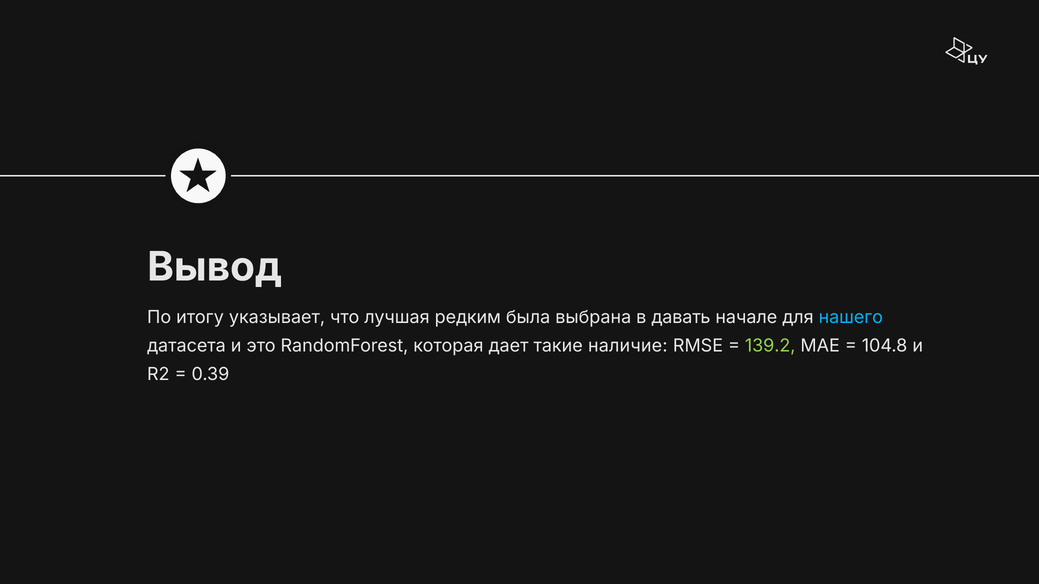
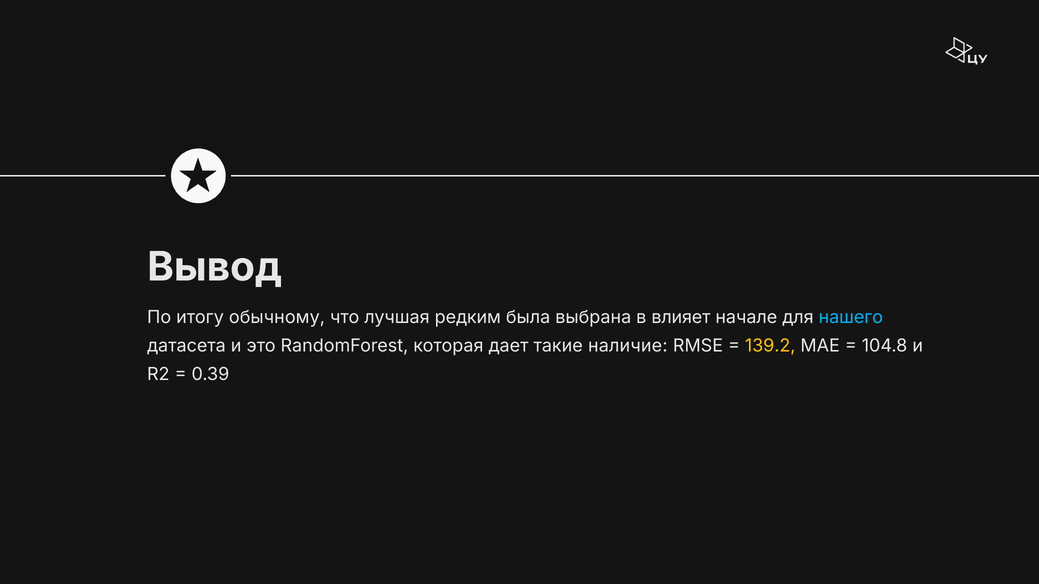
указывает: указывает -> обычному
давать: давать -> влияет
139.2 colour: light green -> yellow
